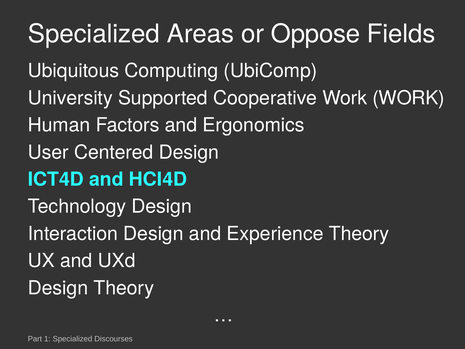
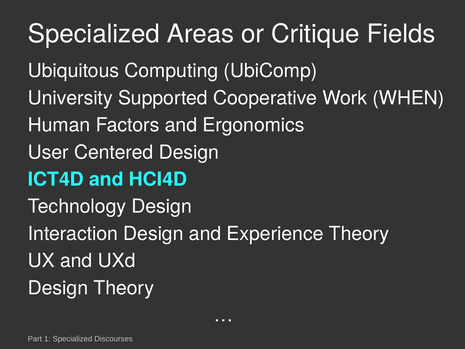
Oppose: Oppose -> Critique
Work WORK: WORK -> WHEN
